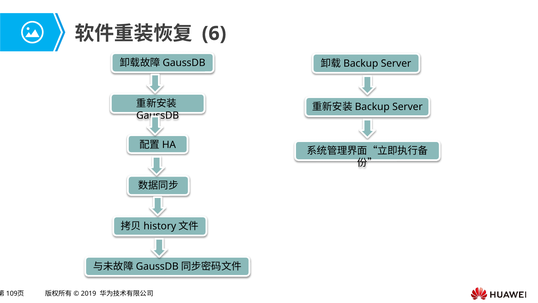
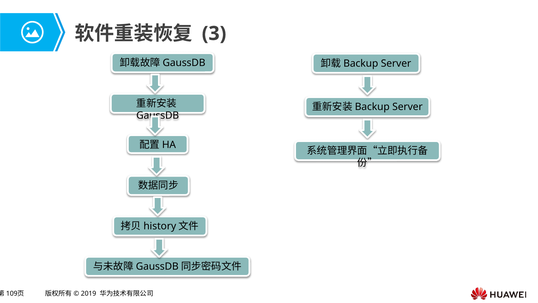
6: 6 -> 3
